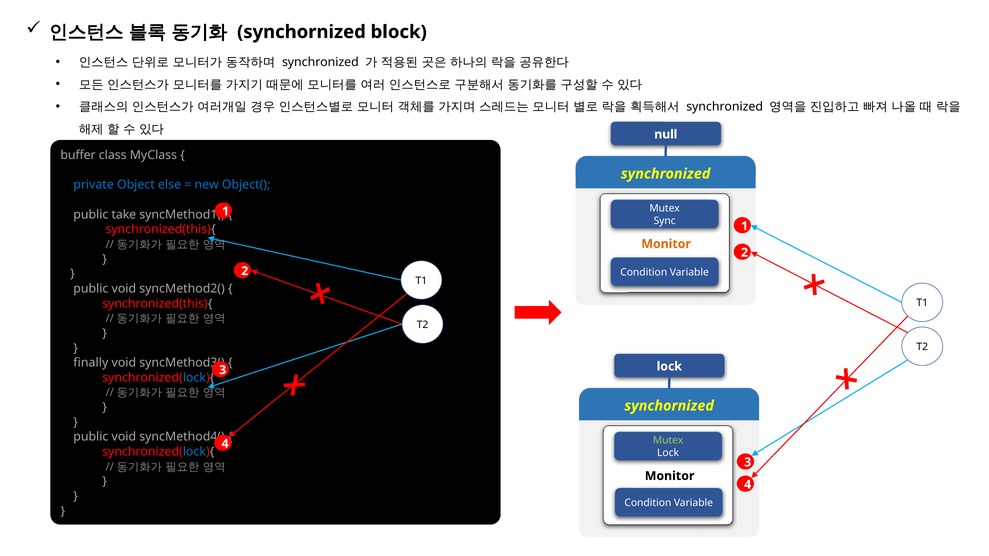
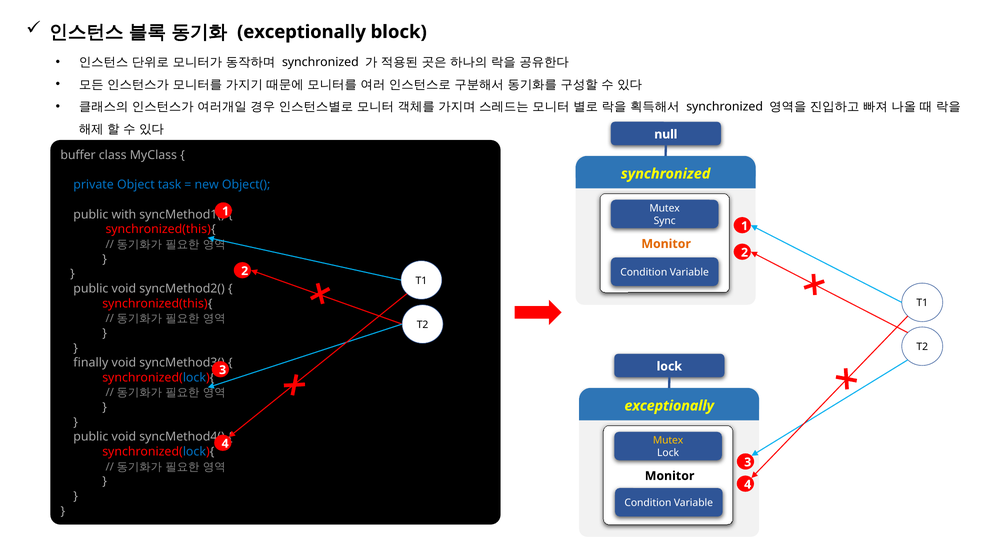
synchornized at (301, 32): synchornized -> exceptionally
else: else -> task
take: take -> with
synchornized at (669, 406): synchornized -> exceptionally
Mutex at (668, 441) colour: light green -> yellow
